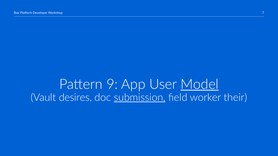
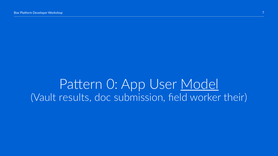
9: 9 -> 0
desires: desires -> results
submission underline: present -> none
